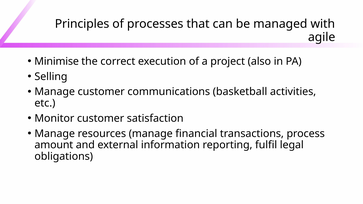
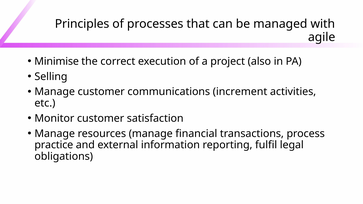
basketball: basketball -> increment
amount: amount -> practice
